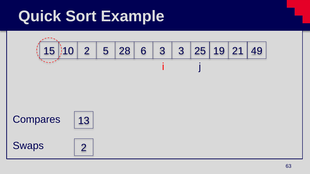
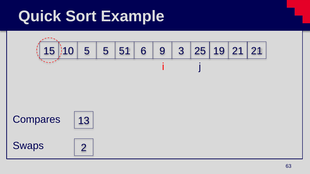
10 2: 2 -> 5
28: 28 -> 51
6 3: 3 -> 9
21 49: 49 -> 21
